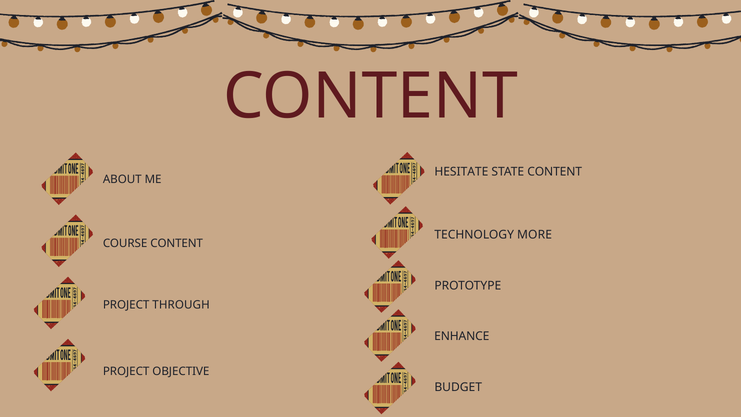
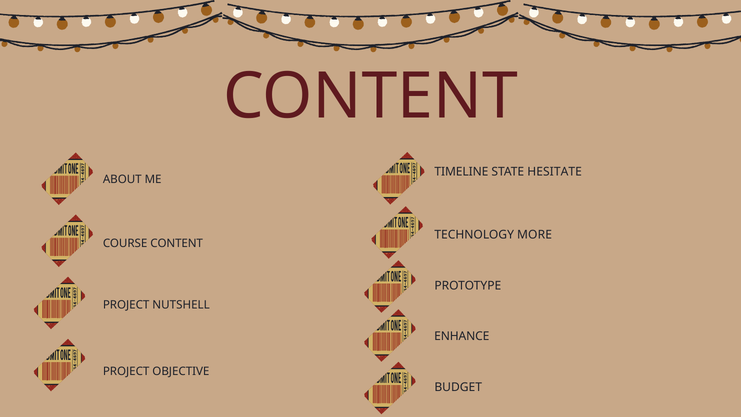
HESITATE: HESITATE -> TIMELINE
STATE CONTENT: CONTENT -> HESITATE
THROUGH: THROUGH -> NUTSHELL
